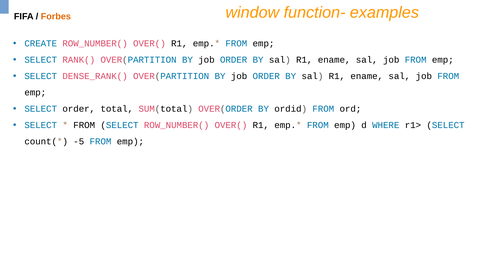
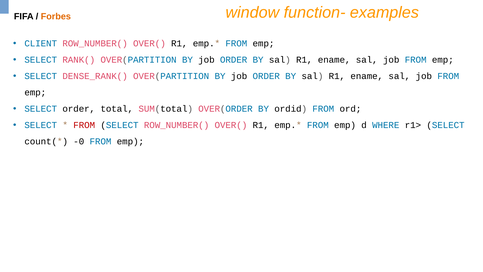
CREATE: CREATE -> CLIENT
FROM at (84, 125) colour: black -> red
-5: -5 -> -0
